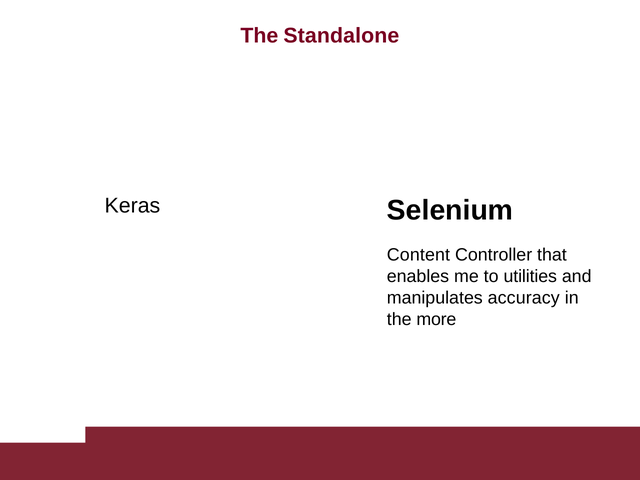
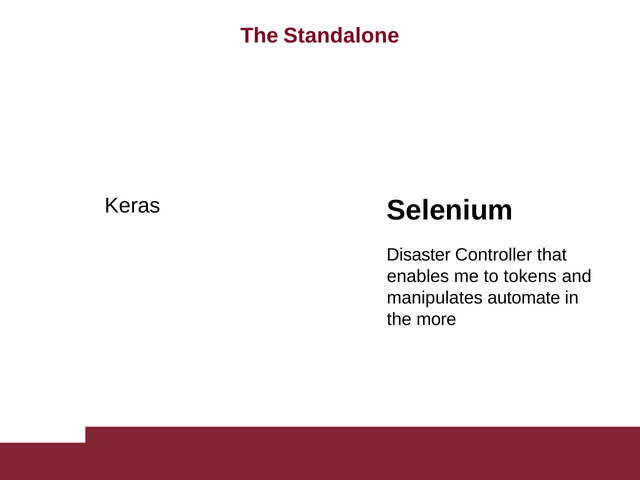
Content: Content -> Disaster
utilities: utilities -> tokens
accuracy: accuracy -> automate
